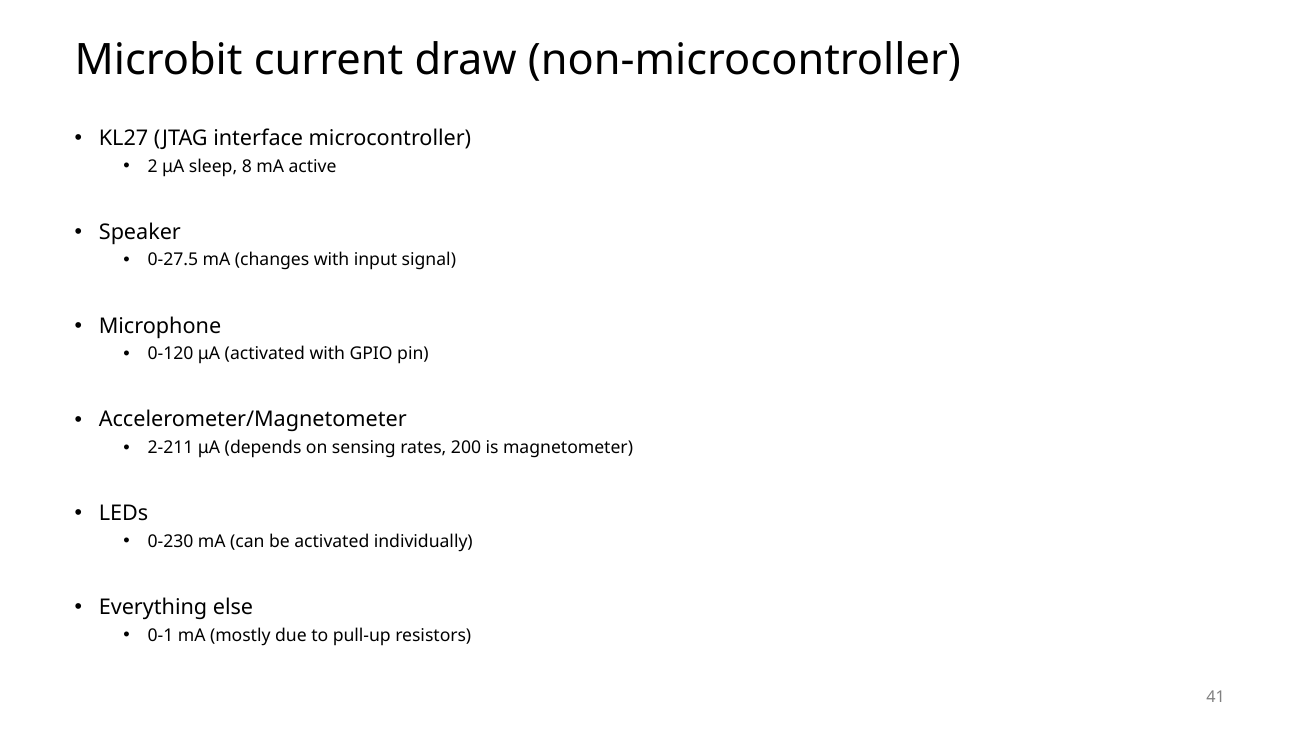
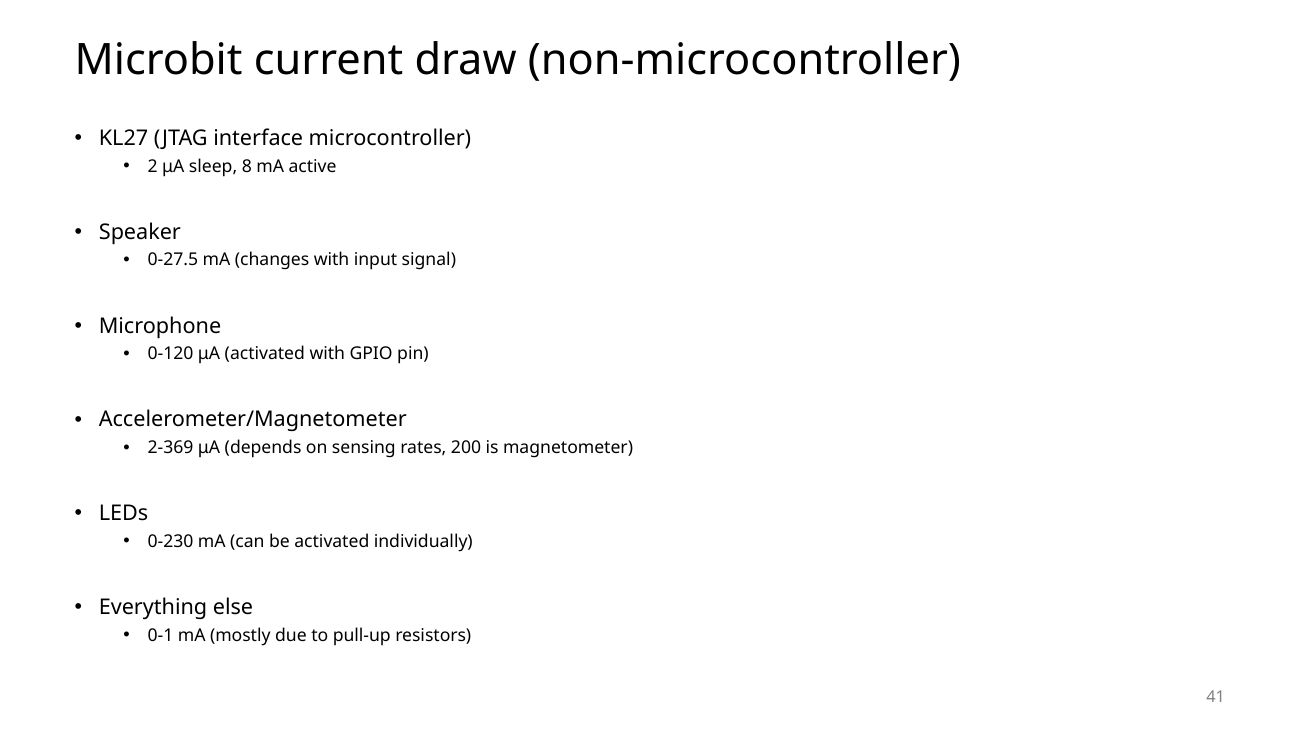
2-211: 2-211 -> 2-369
